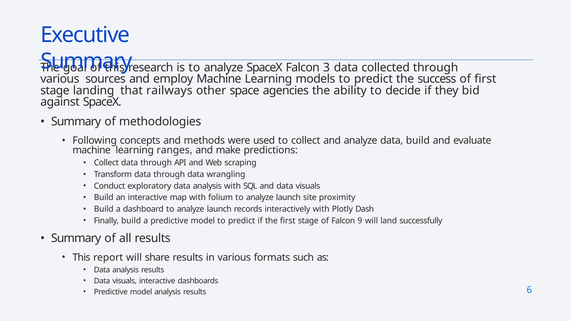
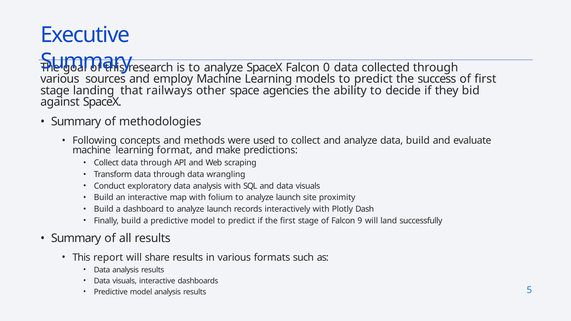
3: 3 -> 0
ranges: ranges -> format
6: 6 -> 5
